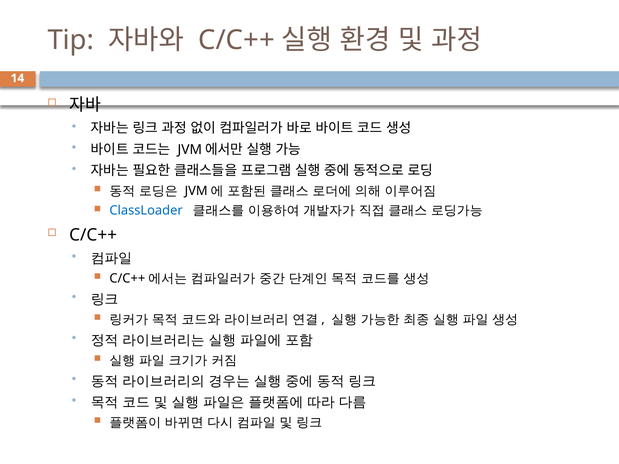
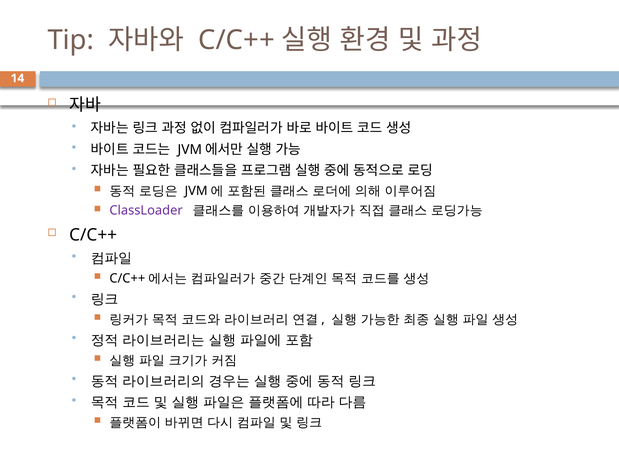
ClassLoader colour: blue -> purple
